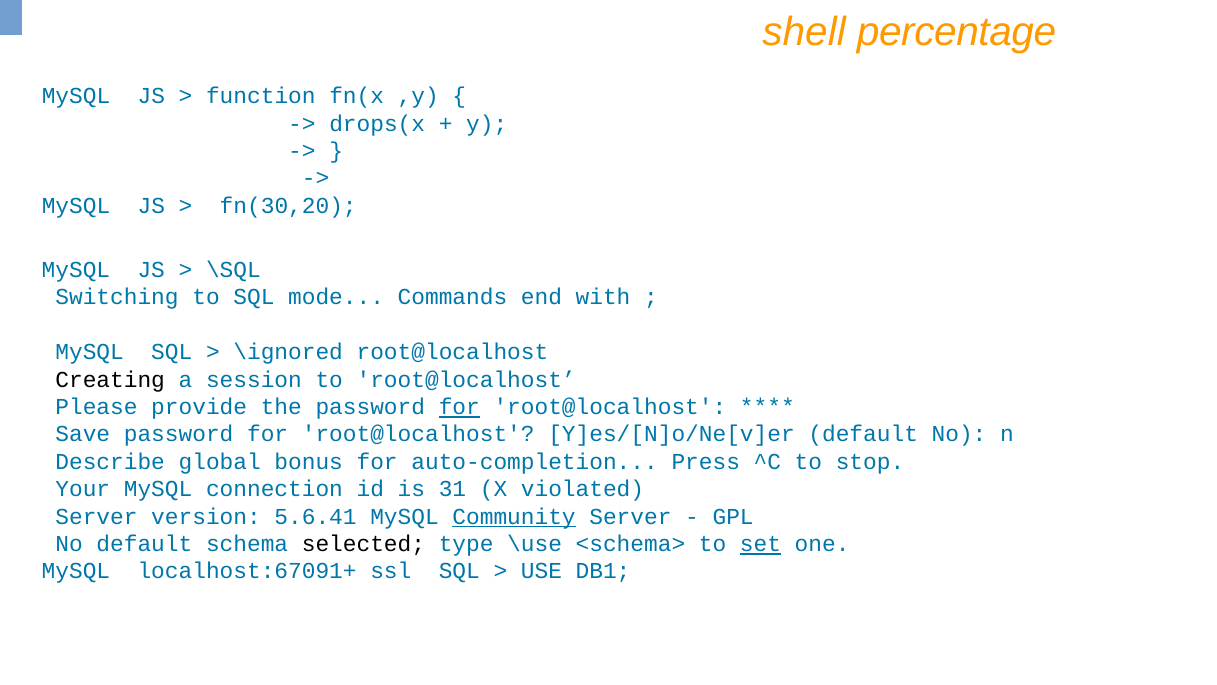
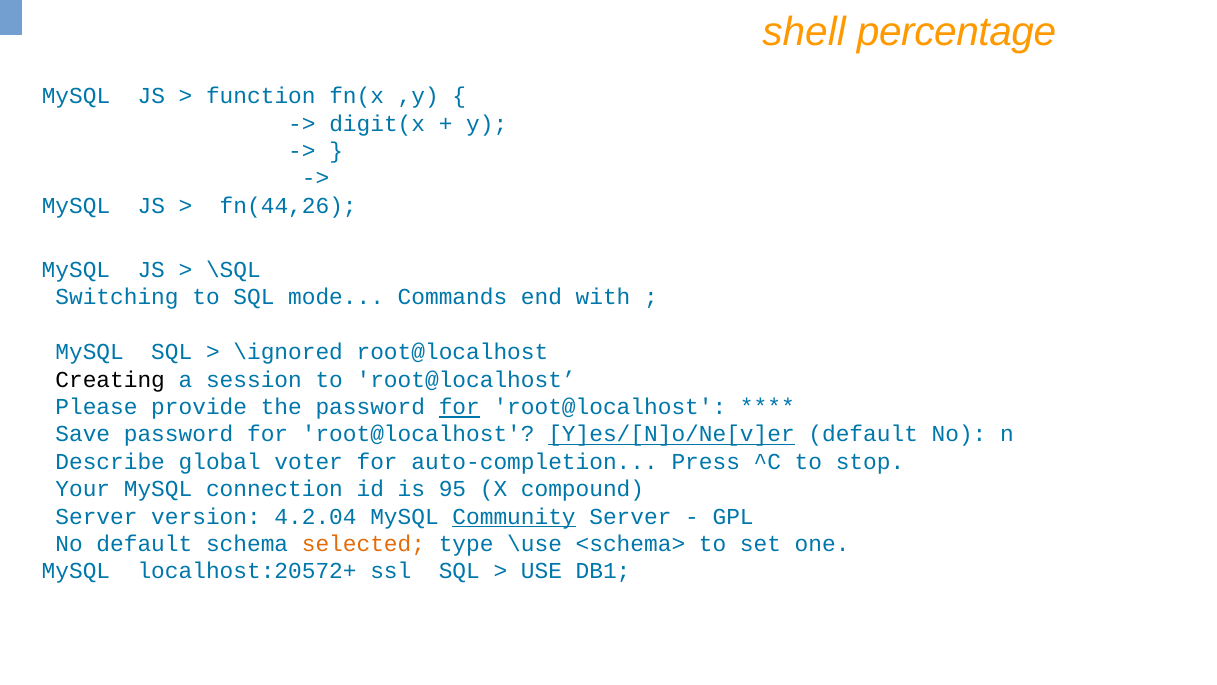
drops(x: drops(x -> digit(x
fn(30,20: fn(30,20 -> fn(44,26
Y]es/[N]o/Ne[v]er underline: none -> present
bonus: bonus -> voter
31: 31 -> 95
violated: violated -> compound
5.6.41: 5.6.41 -> 4.2.04
selected colour: black -> orange
set underline: present -> none
localhost:67091+: localhost:67091+ -> localhost:20572+
